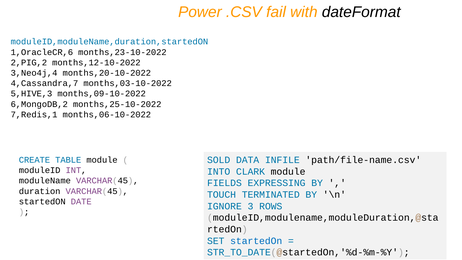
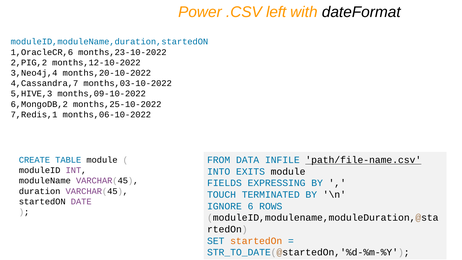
fail: fail -> left
SOLD: SOLD -> FROM
path/file-name.csv underline: none -> present
CLARK: CLARK -> EXITS
3: 3 -> 6
startedOn at (256, 241) colour: blue -> orange
